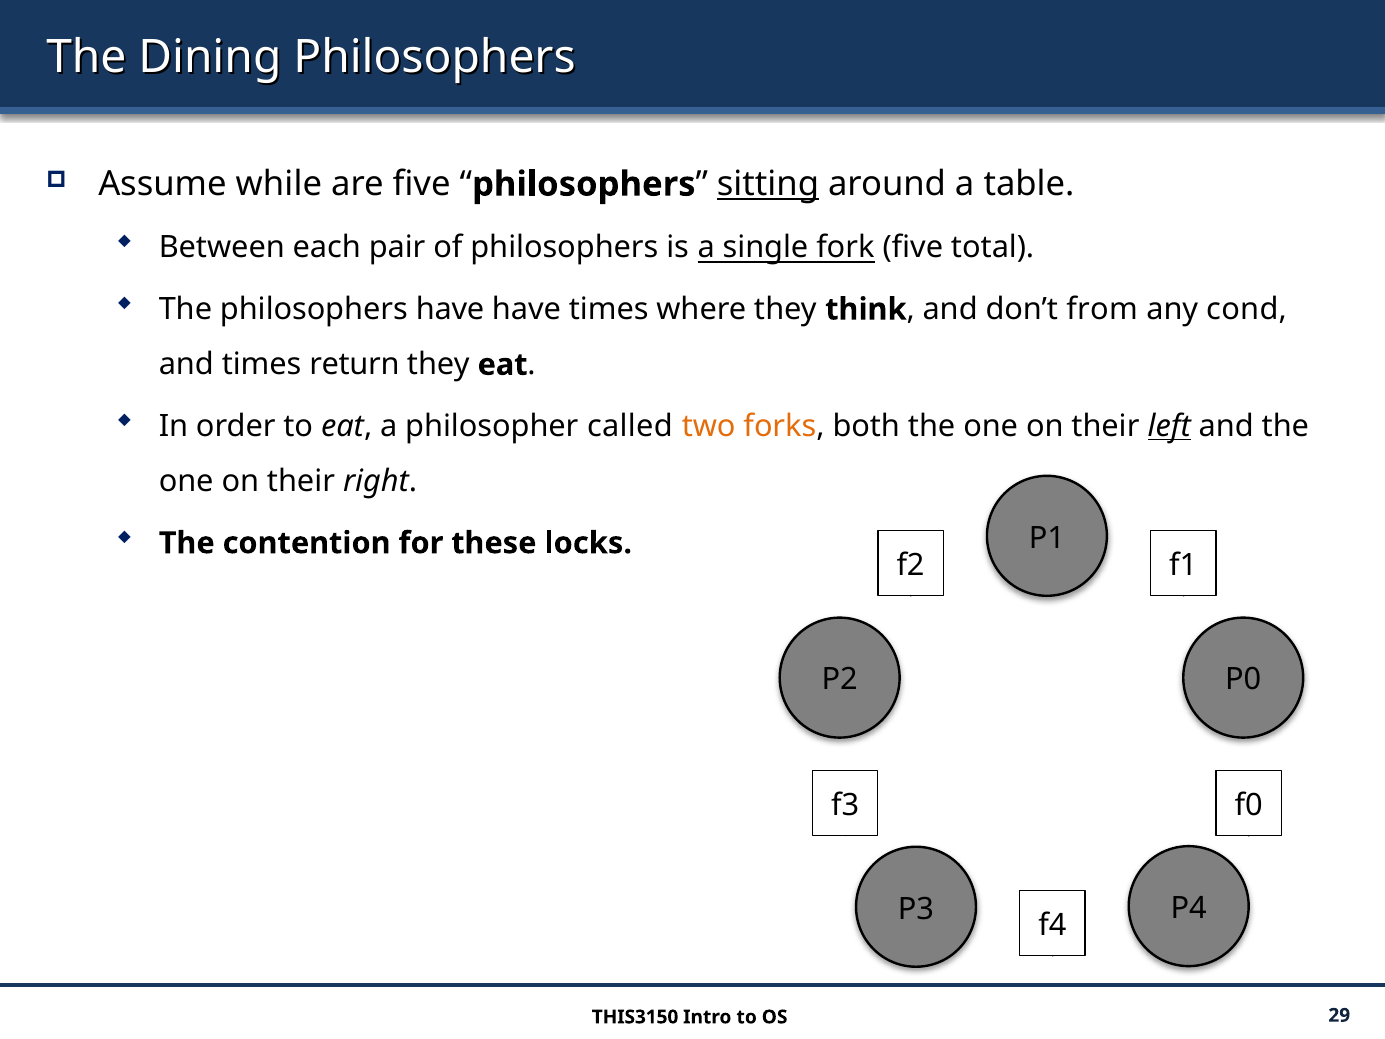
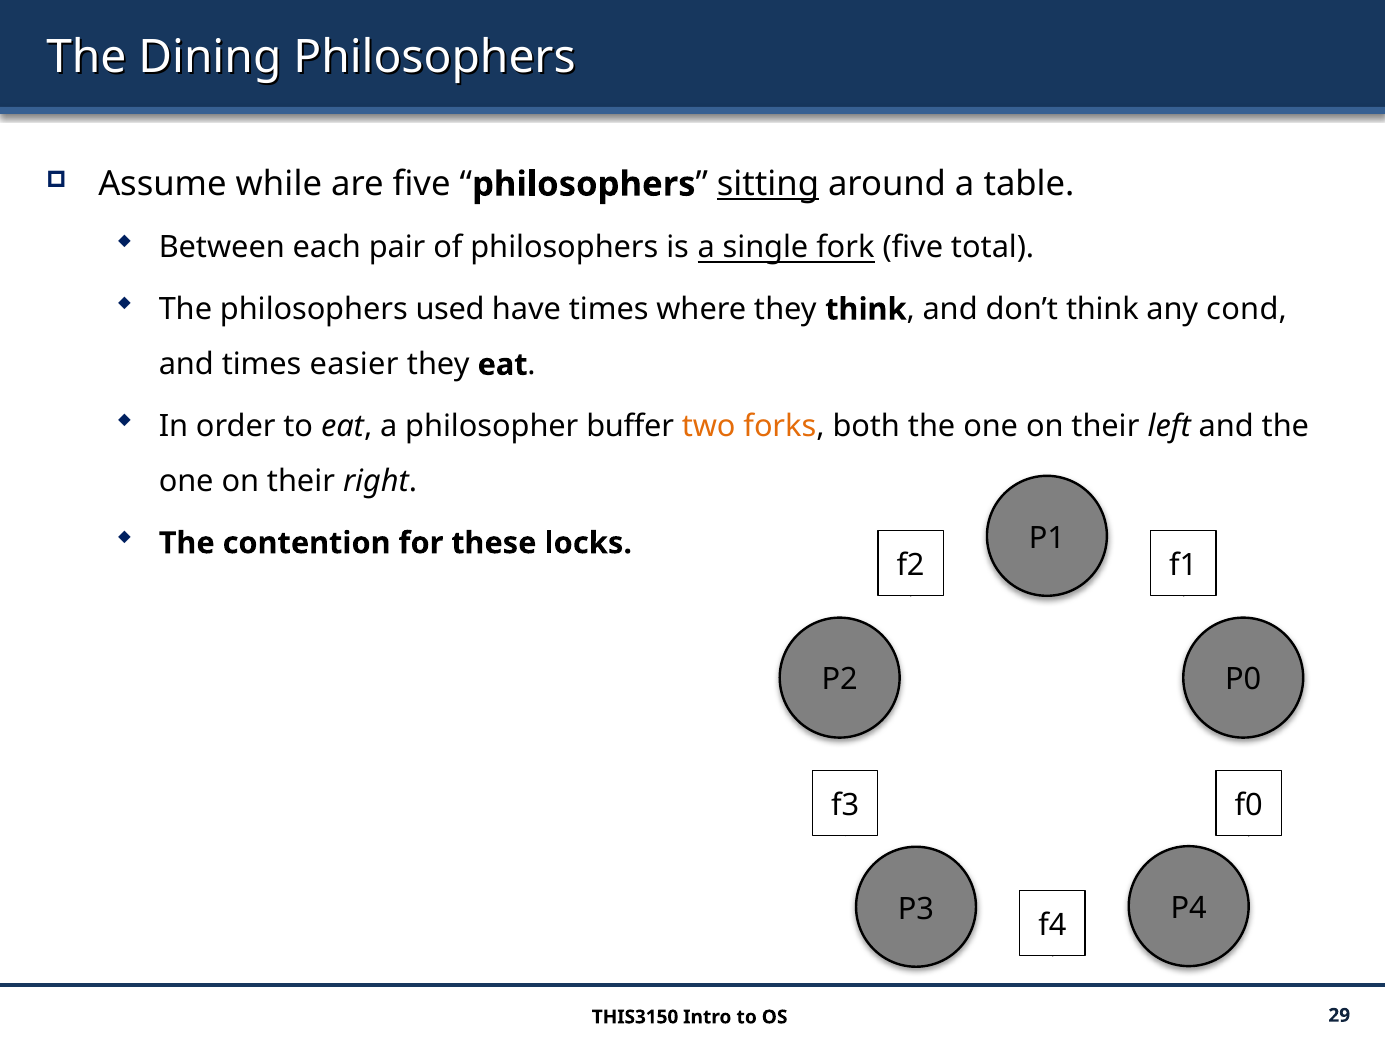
philosophers have: have -> used
don’t from: from -> think
return: return -> easier
called: called -> buffer
left underline: present -> none
